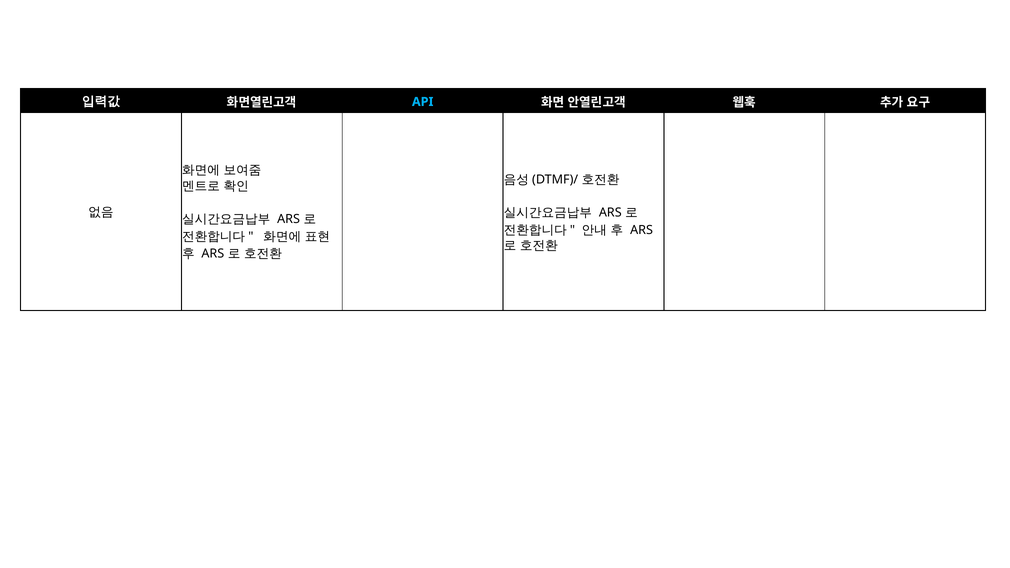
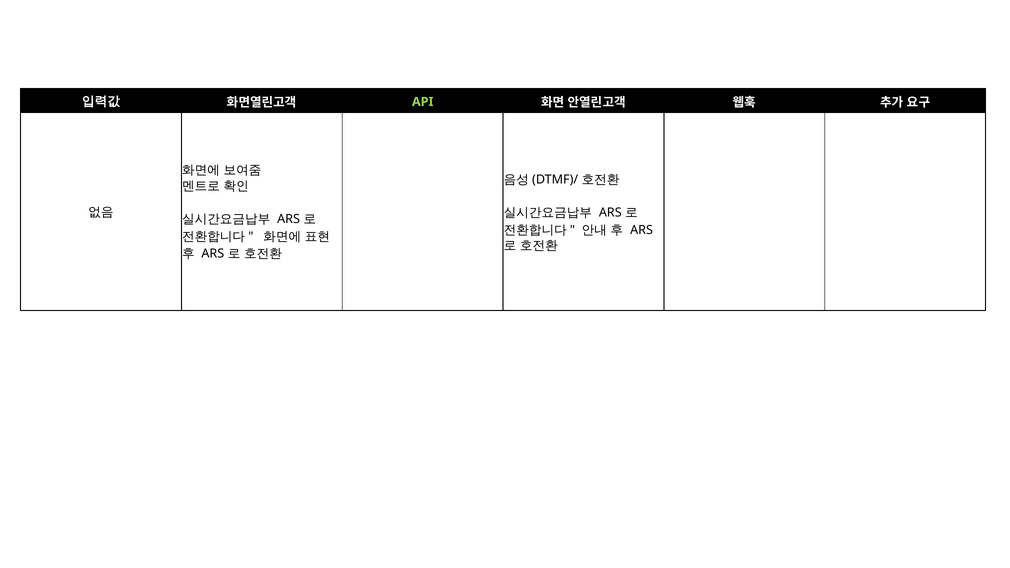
API colour: light blue -> light green
